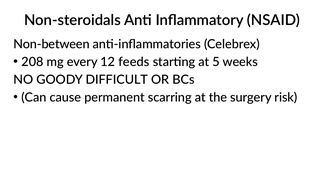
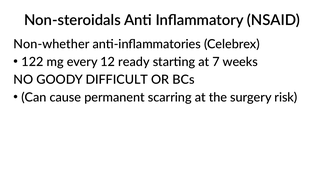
Non-between: Non-between -> Non-whether
208: 208 -> 122
feeds: feeds -> ready
5: 5 -> 7
